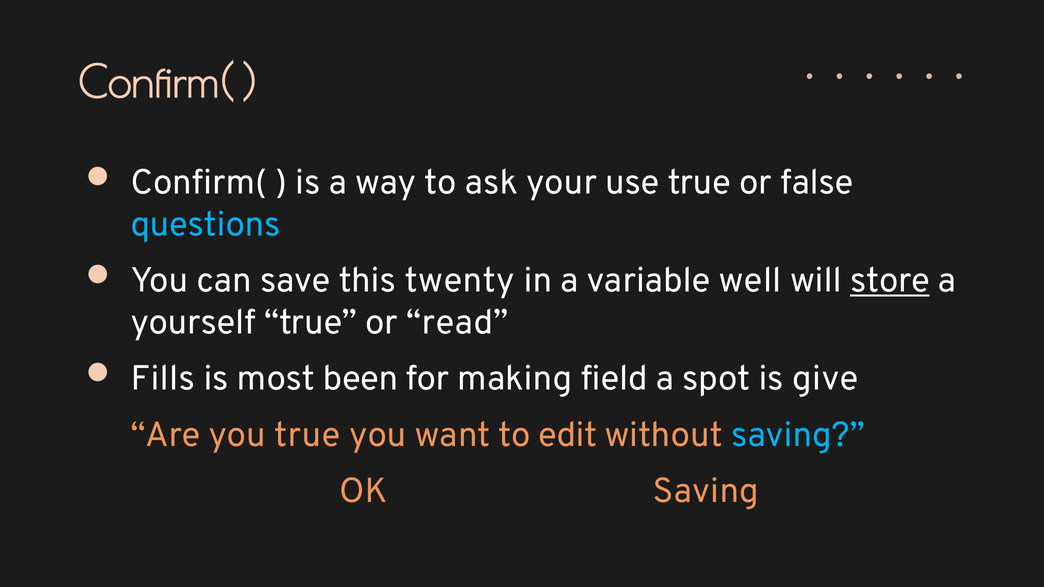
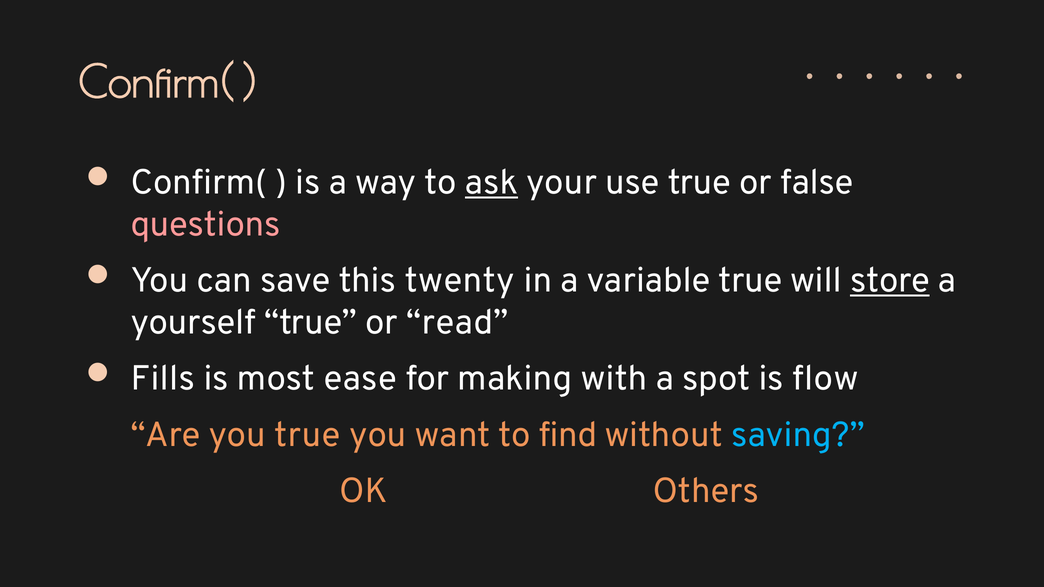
ask underline: none -> present
questions colour: light blue -> pink
variable well: well -> true
been: been -> ease
field: field -> with
give: give -> flow
edit: edit -> find
OK Saving: Saving -> Others
